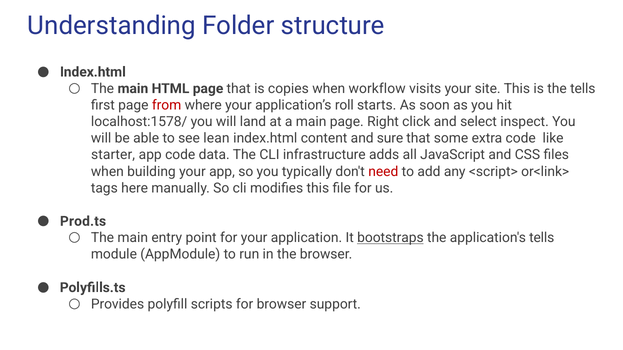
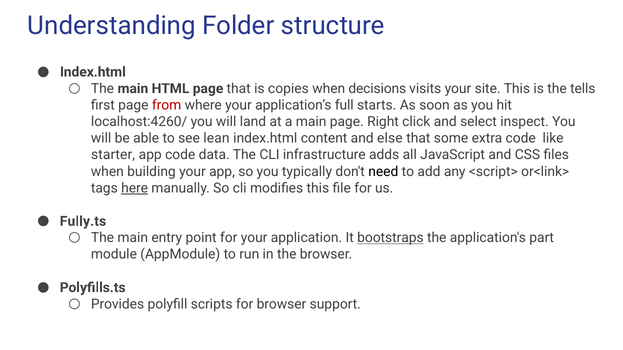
workflow: workflow -> decisions
roll: roll -> full
localhost:1578/: localhost:1578/ -> localhost:4260/
sure: sure -> else
need colour: red -> black
here underline: none -> present
Prod.ts: Prod.ts -> Fully.ts
application's tells: tells -> part
